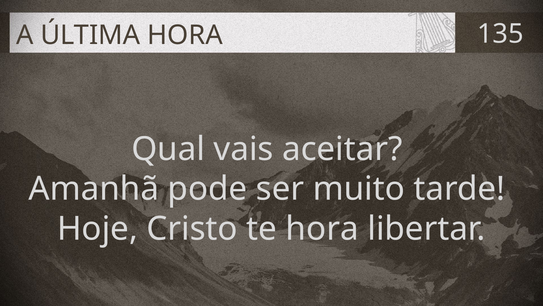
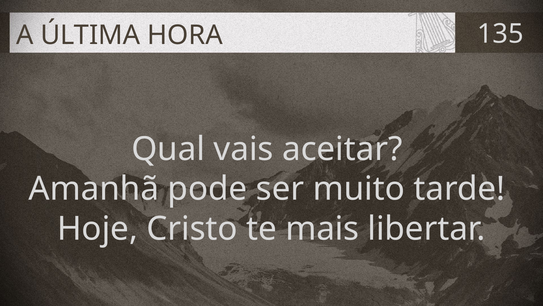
te hora: hora -> mais
